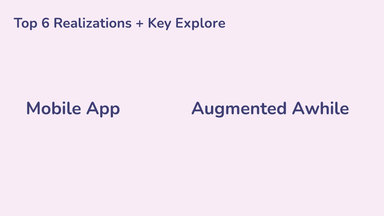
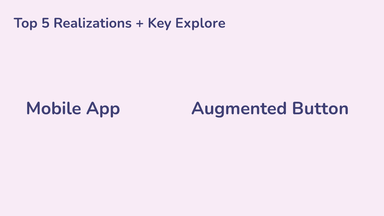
6: 6 -> 5
Awhile: Awhile -> Button
